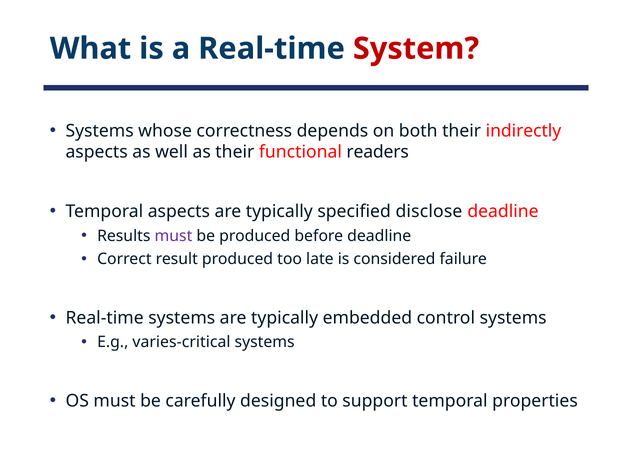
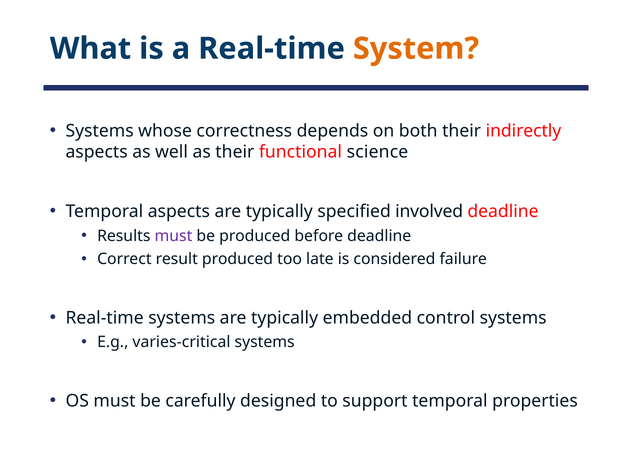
System colour: red -> orange
readers: readers -> science
disclose: disclose -> involved
